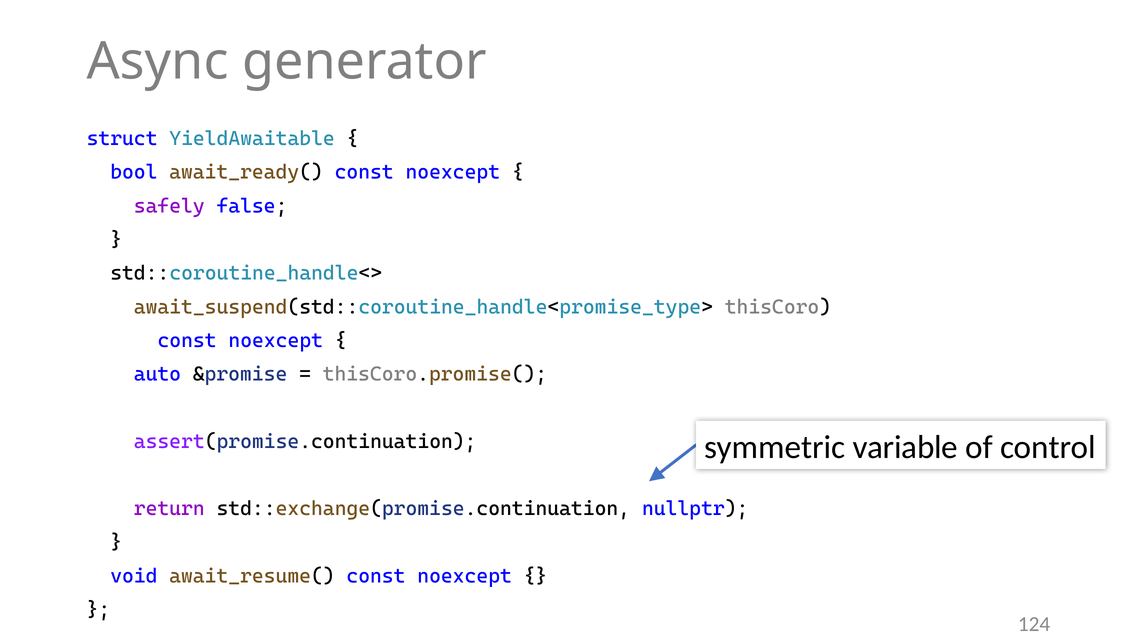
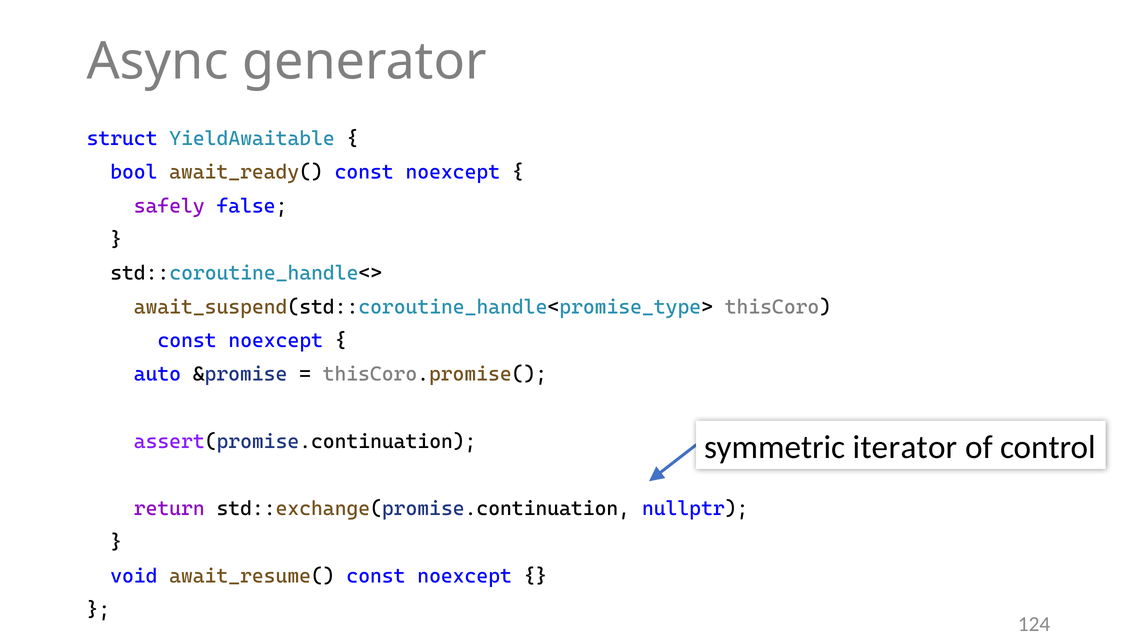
variable: variable -> iterator
